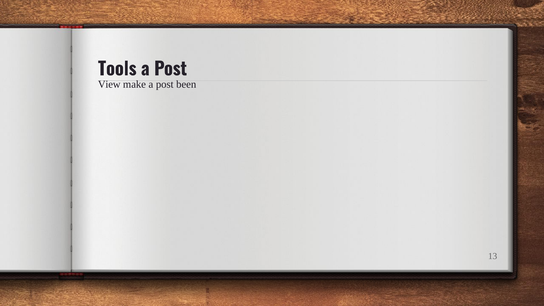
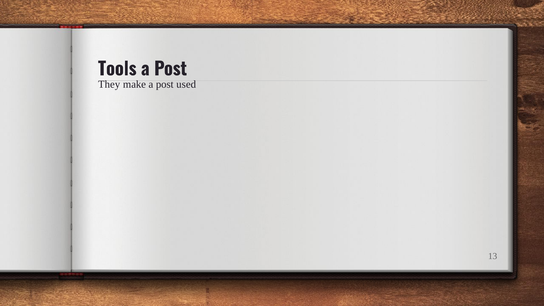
View: View -> They
been: been -> used
